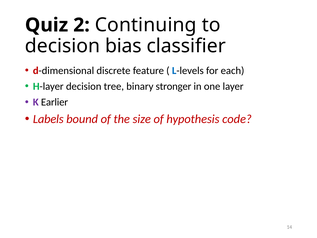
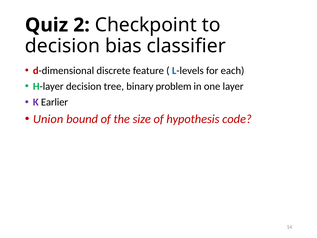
Continuing: Continuing -> Checkpoint
stronger: stronger -> problem
Labels: Labels -> Union
